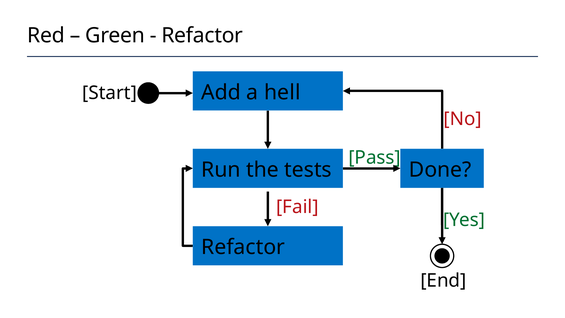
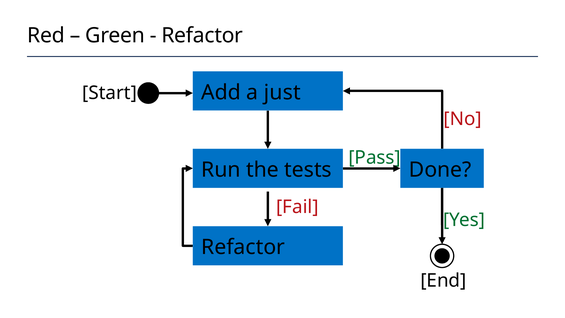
hell: hell -> just
